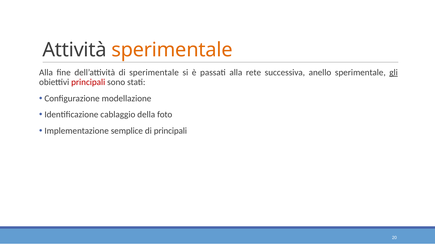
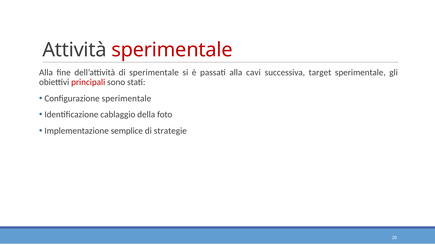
sperimentale at (172, 50) colour: orange -> red
rete: rete -> cavi
anello: anello -> target
gli underline: present -> none
Configurazione modellazione: modellazione -> sperimentale
di principali: principali -> strategie
